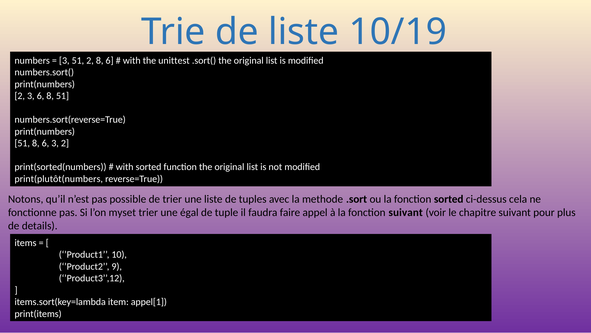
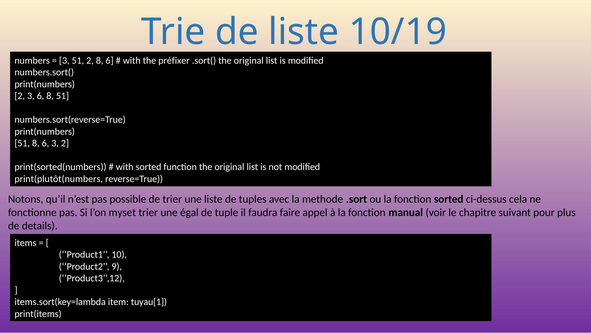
unittest: unittest -> préfixer
fonction suivant: suivant -> manual
appel[1: appel[1 -> tuyau[1
